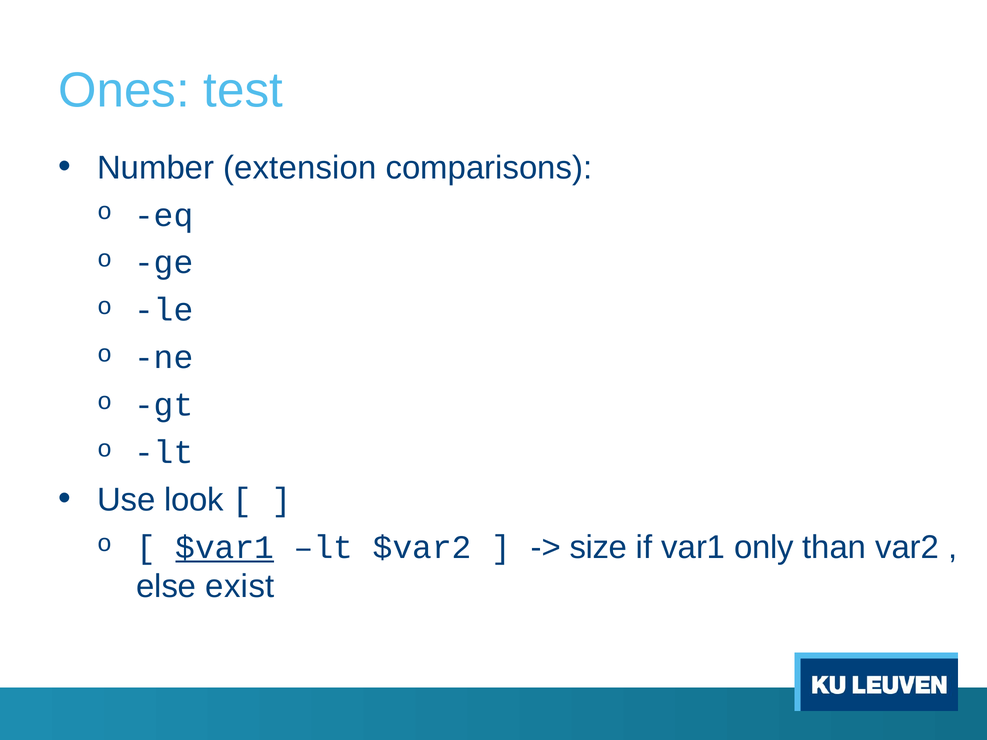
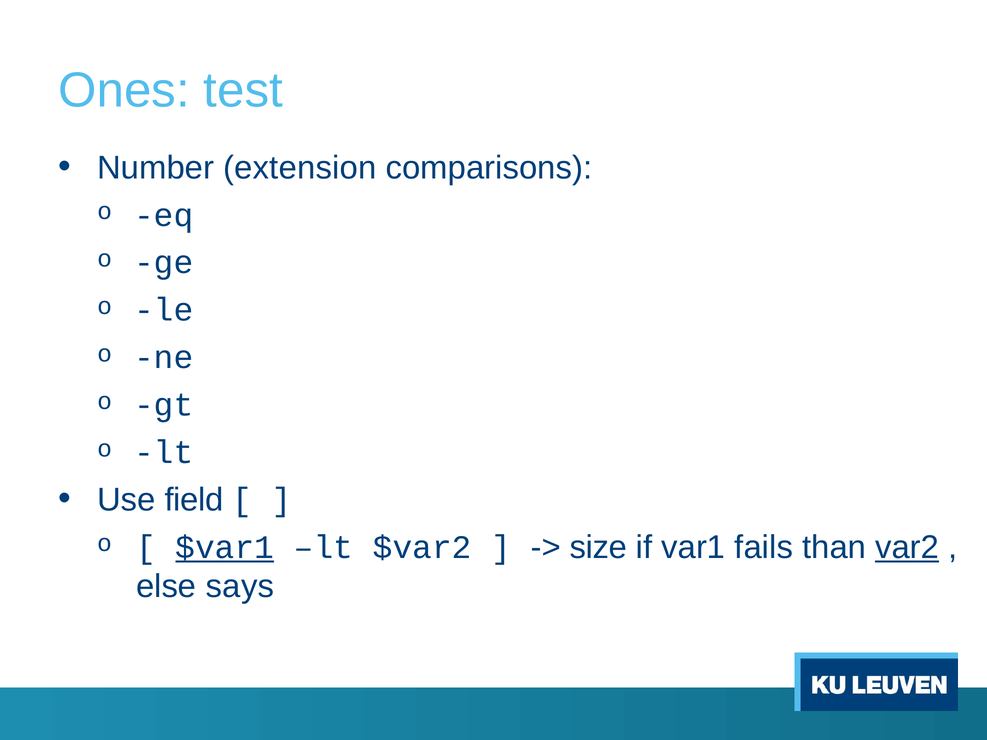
look: look -> field
only: only -> fails
var2 underline: none -> present
exist: exist -> says
